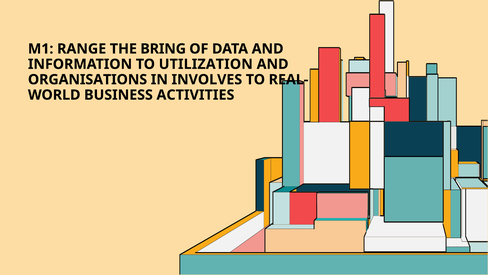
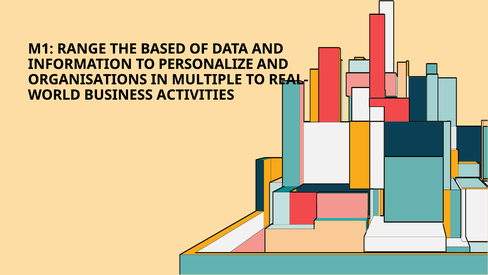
BRING: BRING -> BASED
UTILIZATION: UTILIZATION -> PERSONALIZE
INVOLVES: INVOLVES -> MULTIPLE
